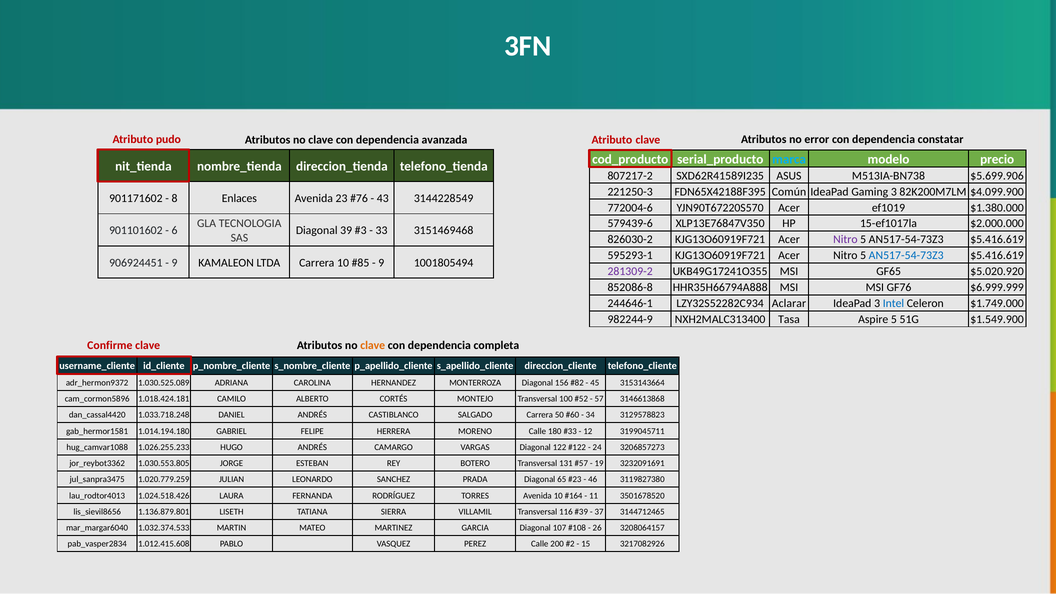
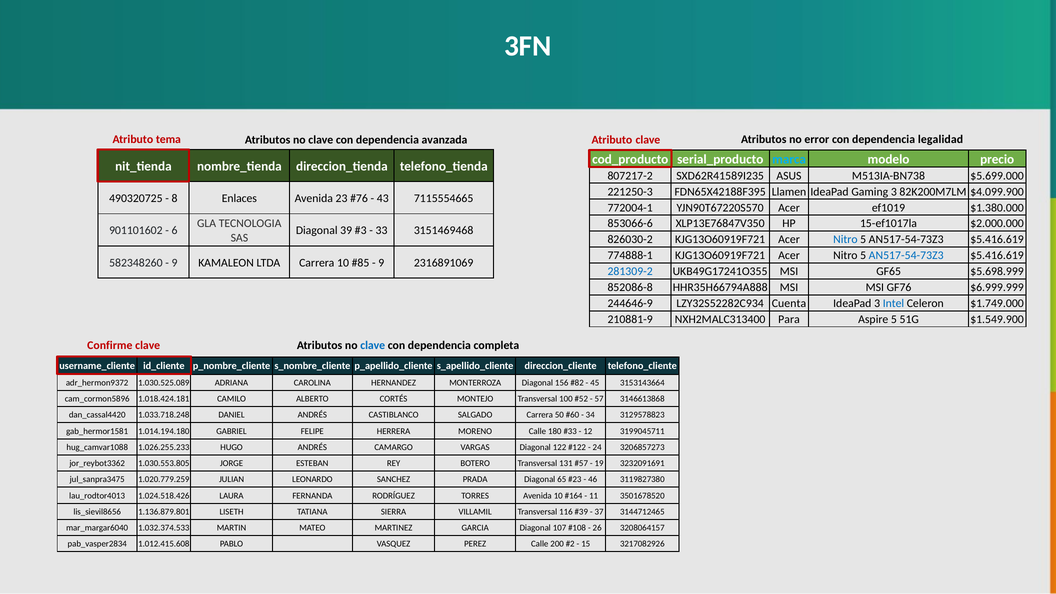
pudo: pudo -> tema
constatar: constatar -> legalidad
$5.699.906: $5.699.906 -> $5.699.000
Común: Común -> Llamen
901171602: 901171602 -> 490320725
3144228549: 3144228549 -> 7115554665
772004-6: 772004-6 -> 772004-1
579439-6: 579439-6 -> 853066-6
Nitro at (845, 240) colour: purple -> blue
595293-1: 595293-1 -> 774888-1
906924451: 906924451 -> 582348260
1001805494: 1001805494 -> 2316891069
281309-2 colour: purple -> blue
$5.020.920: $5.020.920 -> $5.698.999
244646-1: 244646-1 -> 244646-9
Aclarar: Aclarar -> Cuenta
982244-9: 982244-9 -> 210881-9
Tasa: Tasa -> Para
clave at (373, 345) colour: orange -> blue
